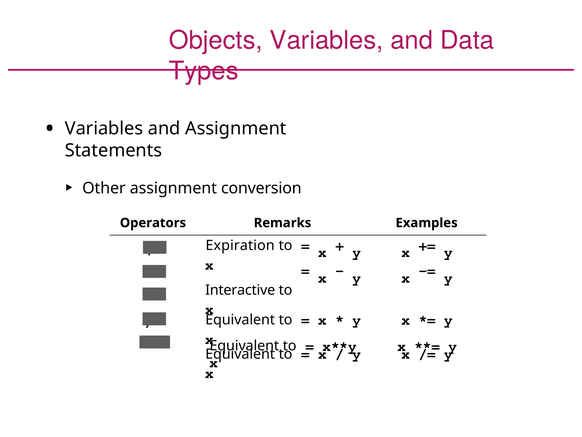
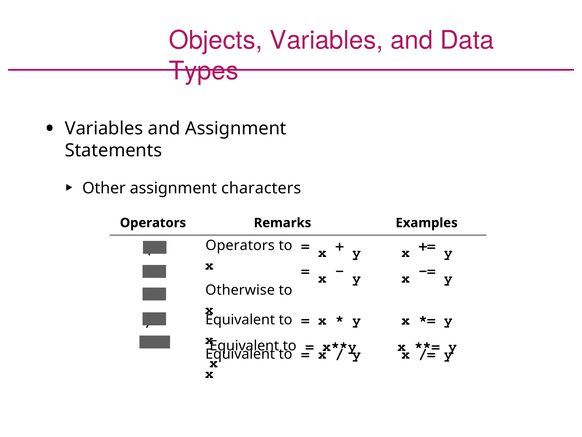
conversion: conversion -> characters
Expiration at (240, 245): Expiration -> Operators
Interactive: Interactive -> Otherwise
